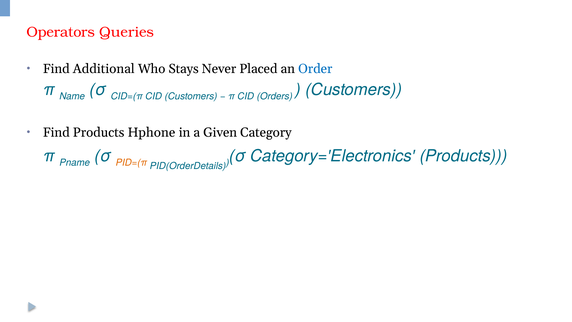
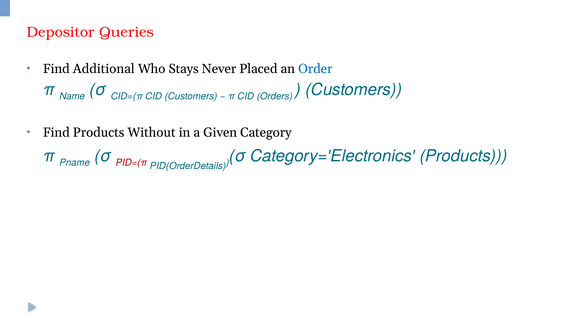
Operators: Operators -> Depositor
Hphone: Hphone -> Without
PID=(π colour: orange -> red
